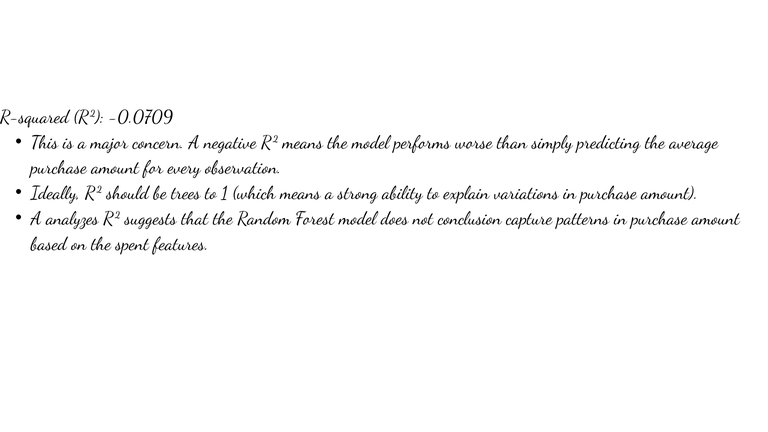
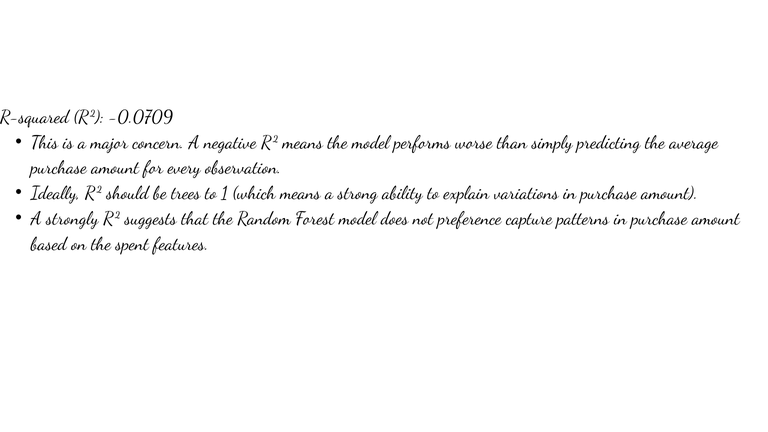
analyzes: analyzes -> strongly
conclusion: conclusion -> preference
